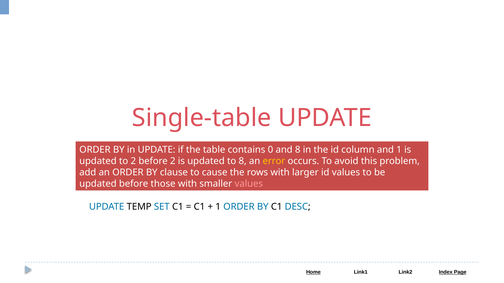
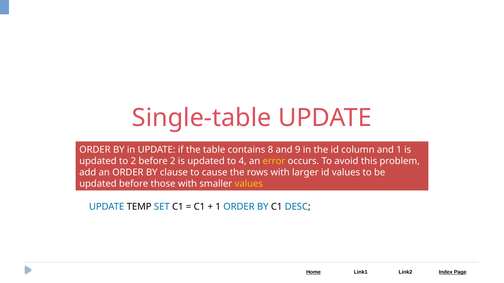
0: 0 -> 8
and 8: 8 -> 9
to 8: 8 -> 4
values at (249, 184) colour: pink -> yellow
